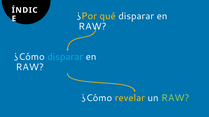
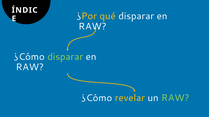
disparar at (65, 57) colour: light blue -> light green
